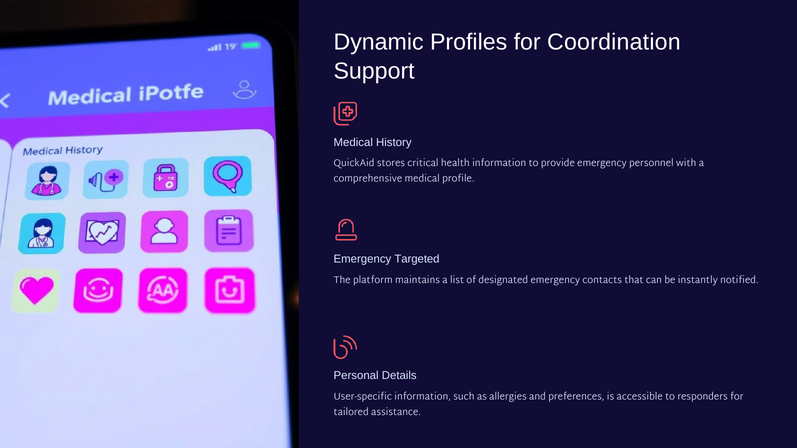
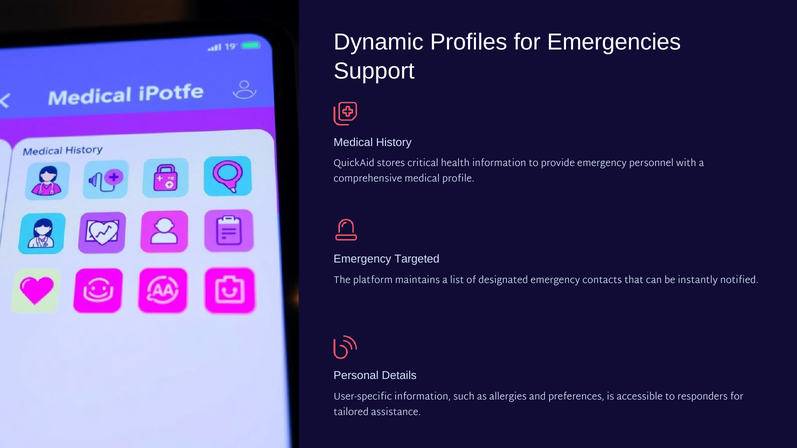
Coordination: Coordination -> Emergencies
